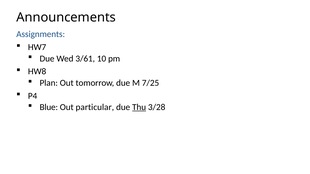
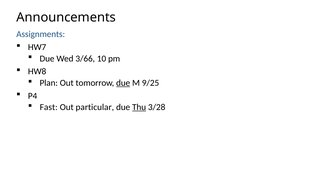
3/61: 3/61 -> 3/66
due at (123, 83) underline: none -> present
7/25: 7/25 -> 9/25
Blue: Blue -> Fast
